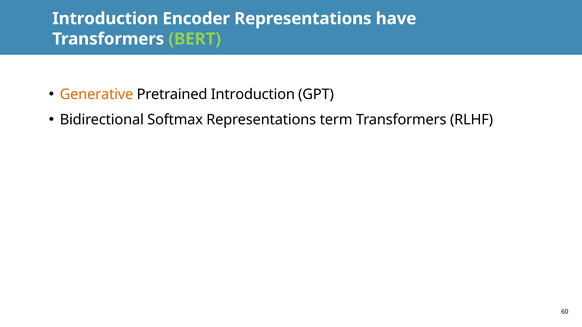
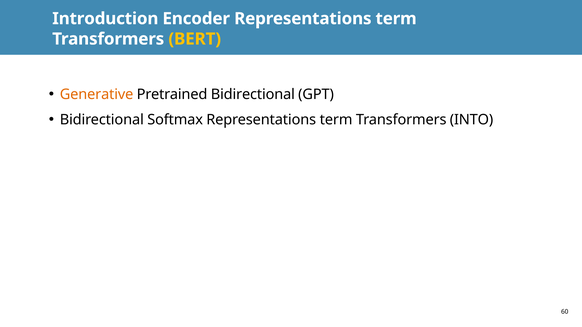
Encoder Representations have: have -> term
BERT colour: light green -> yellow
Pretrained Introduction: Introduction -> Bidirectional
RLHF: RLHF -> INTO
